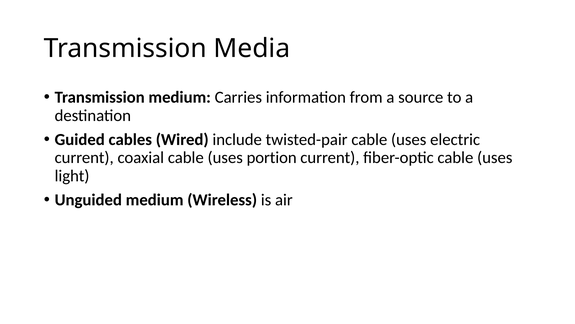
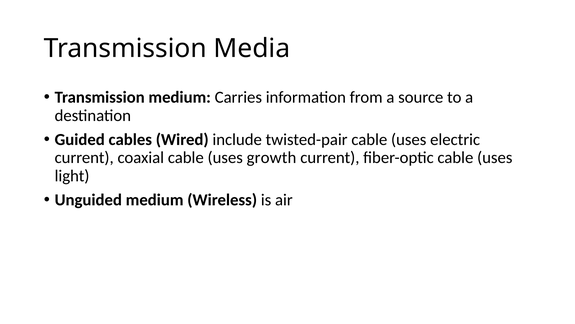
portion: portion -> growth
